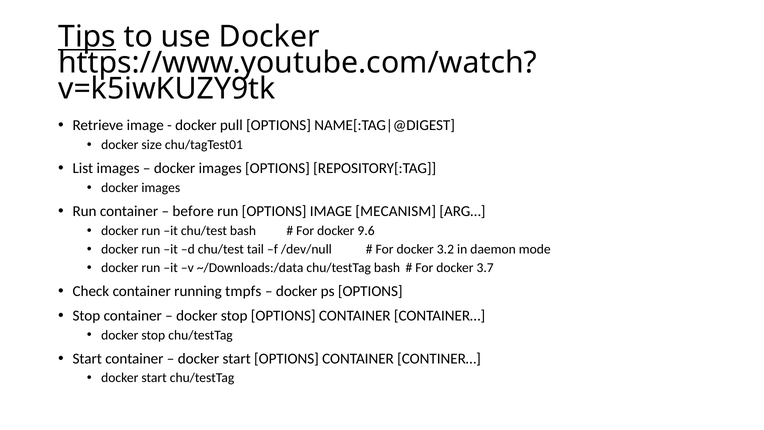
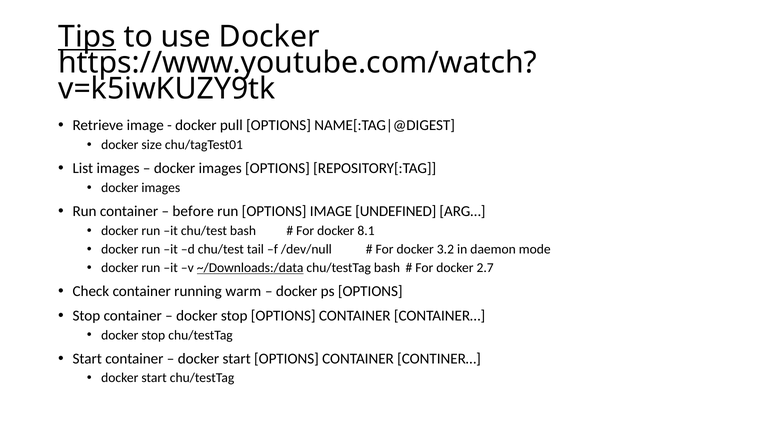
MECANISM: MECANISM -> UNDEFINED
9.6: 9.6 -> 8.1
~/Downloads:/data underline: none -> present
3.7: 3.7 -> 2.7
tmpfs: tmpfs -> warm
